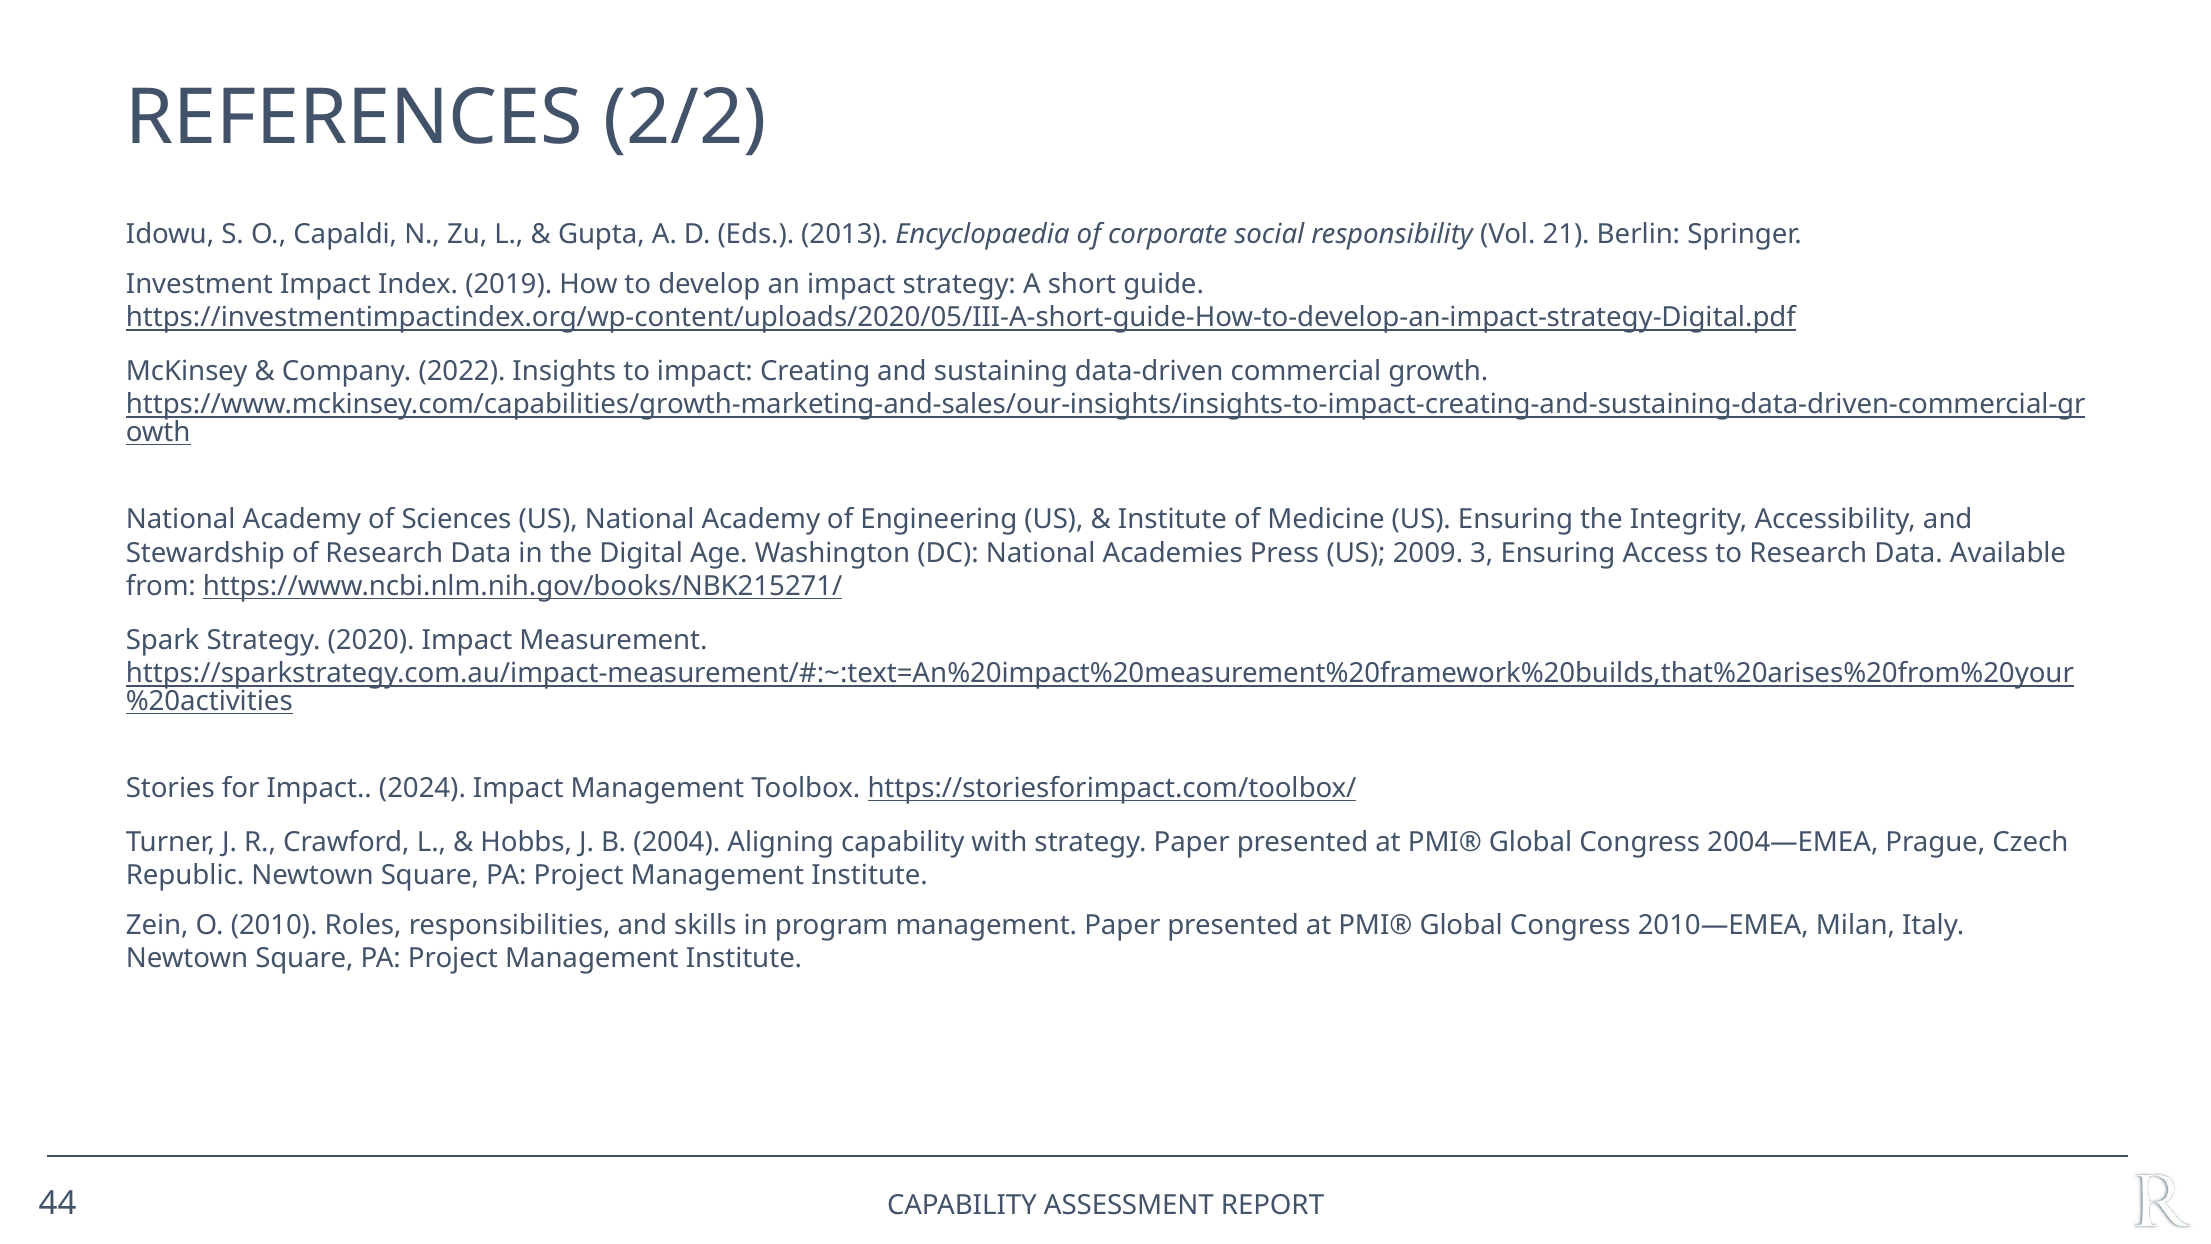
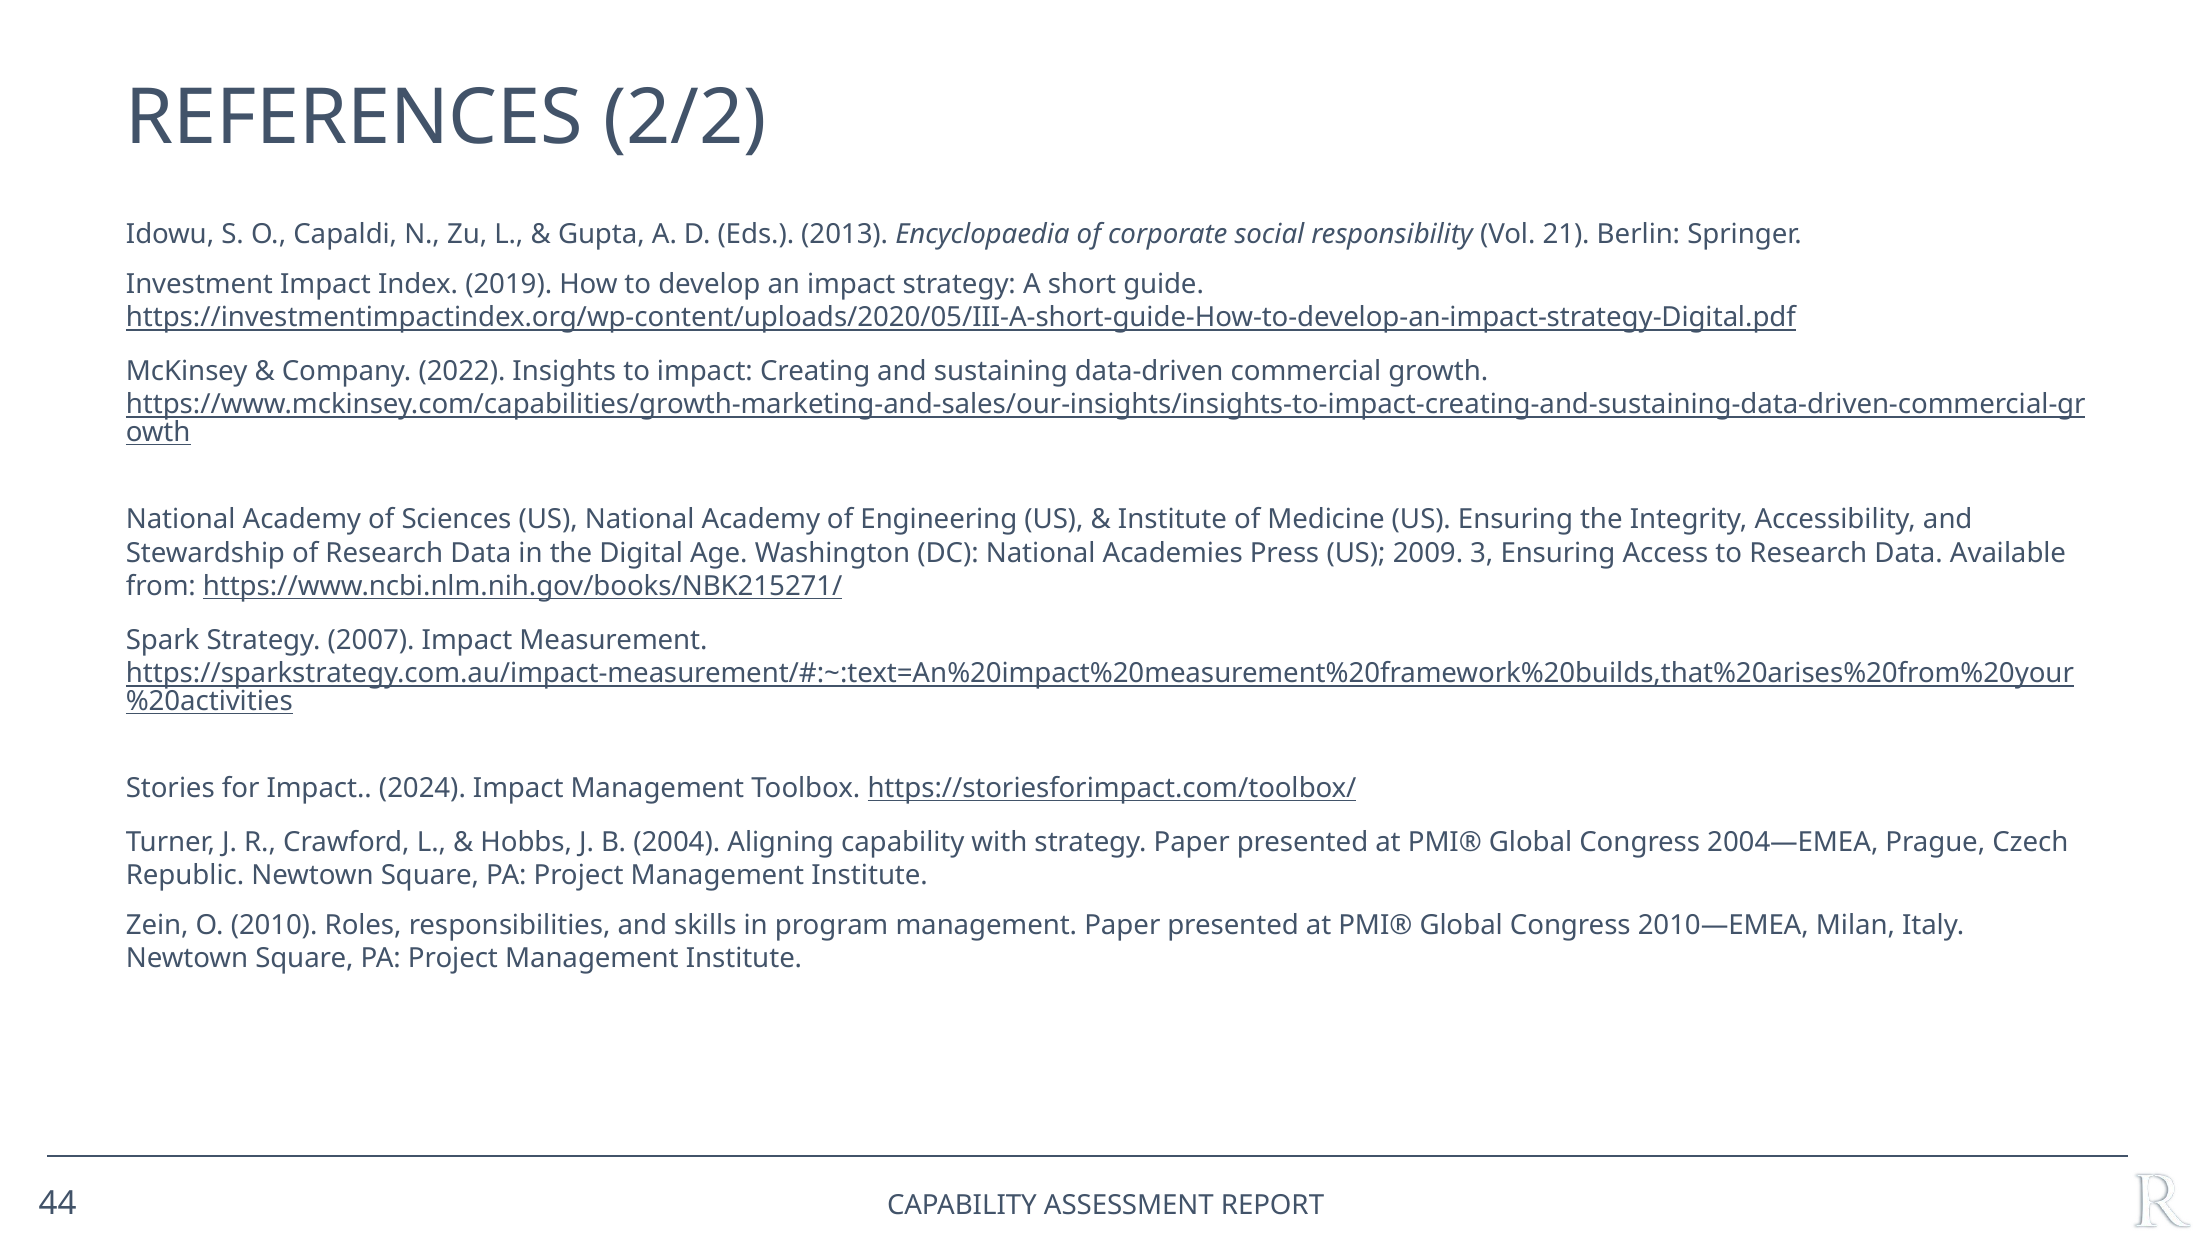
2020: 2020 -> 2007
